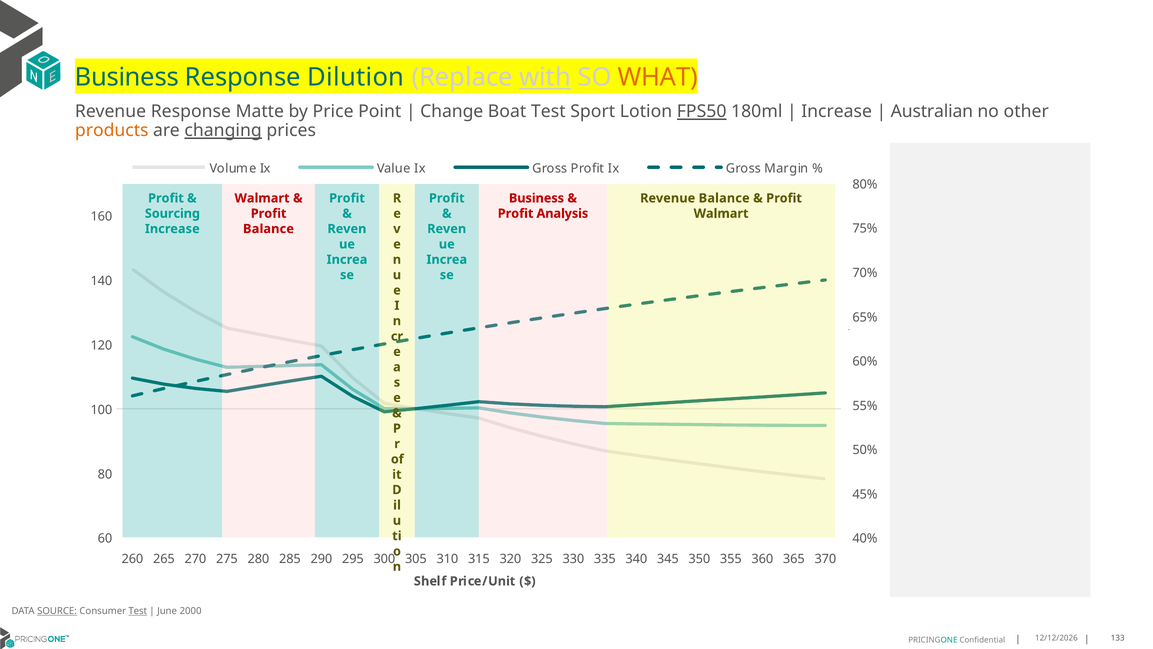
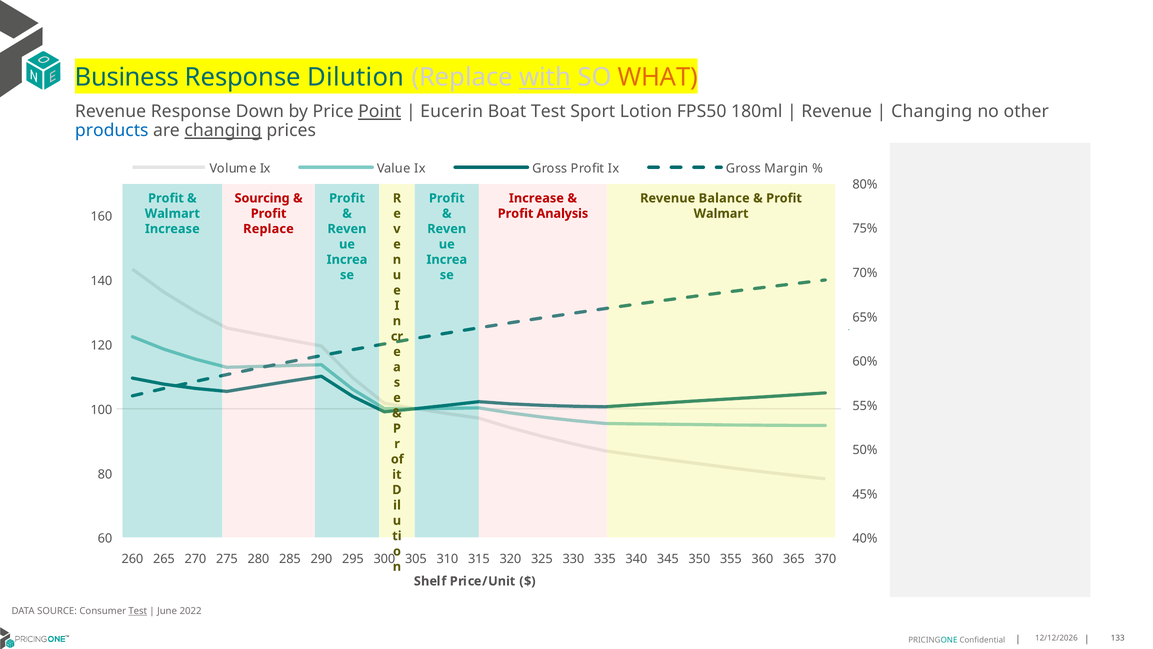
Matte: Matte -> Down
Point underline: none -> present
Change: Change -> Eucerin
FPS50 underline: present -> none
Increase at (837, 112): Increase -> Revenue
Australian at (932, 112): Australian -> Changing
products colour: orange -> blue
Walmart at (262, 198): Walmart -> Sourcing
Business at (536, 198): Business -> Increase
Sourcing at (172, 213): Sourcing -> Walmart
Balance at (268, 229): Balance -> Replace
SOURCE underline: present -> none
2000: 2000 -> 2022
